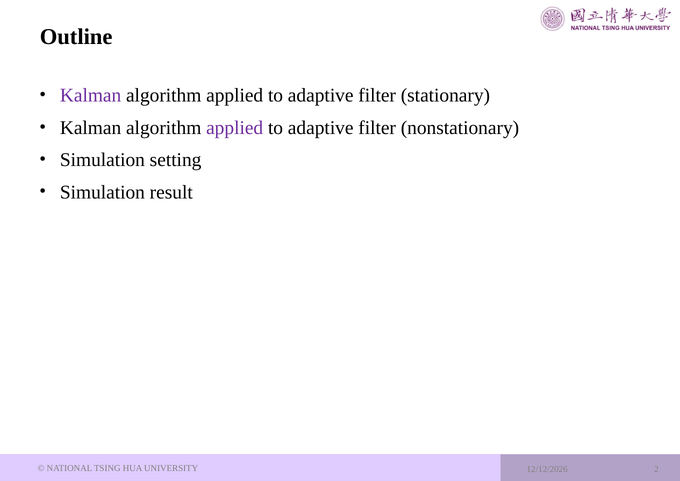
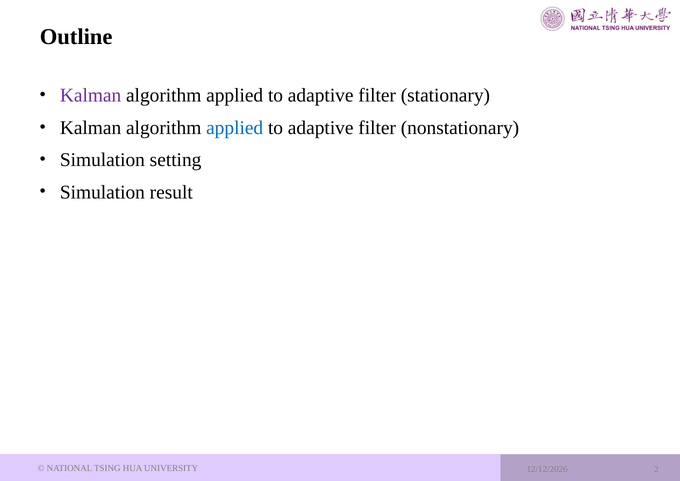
applied at (235, 128) colour: purple -> blue
